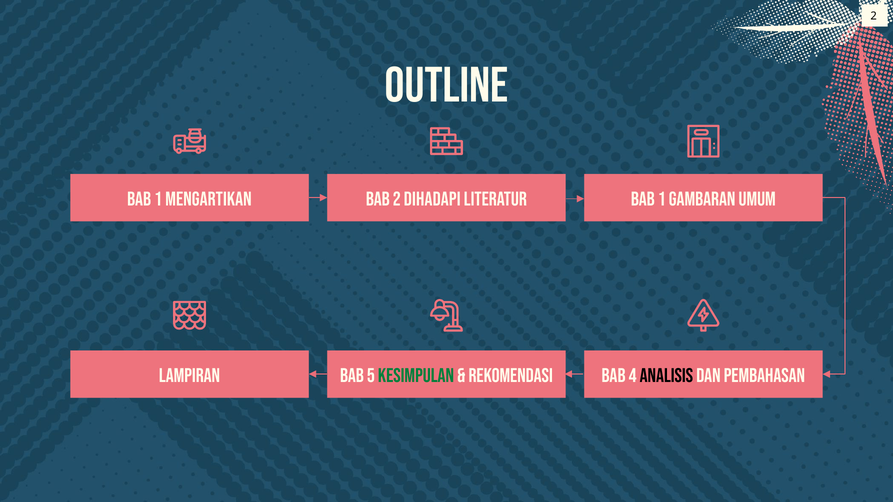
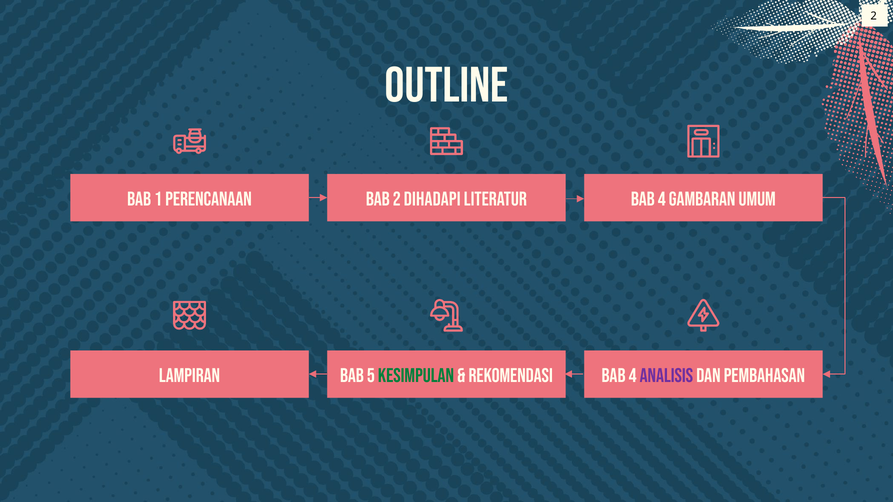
mengartikan: mengartikan -> perencanaan
literatur Bab 1: 1 -> 4
analisis colour: black -> purple
